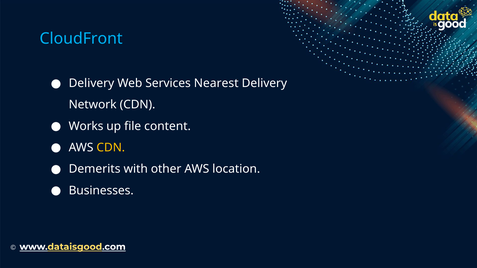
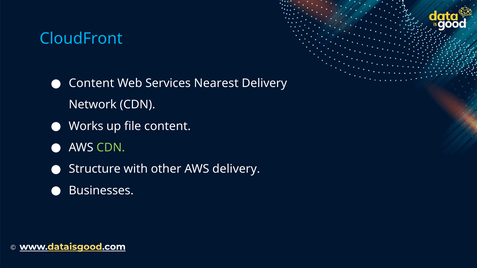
Delivery at (91, 83): Delivery -> Content
CDN at (111, 148) colour: yellow -> light green
Demerits: Demerits -> Structure
AWS location: location -> delivery
